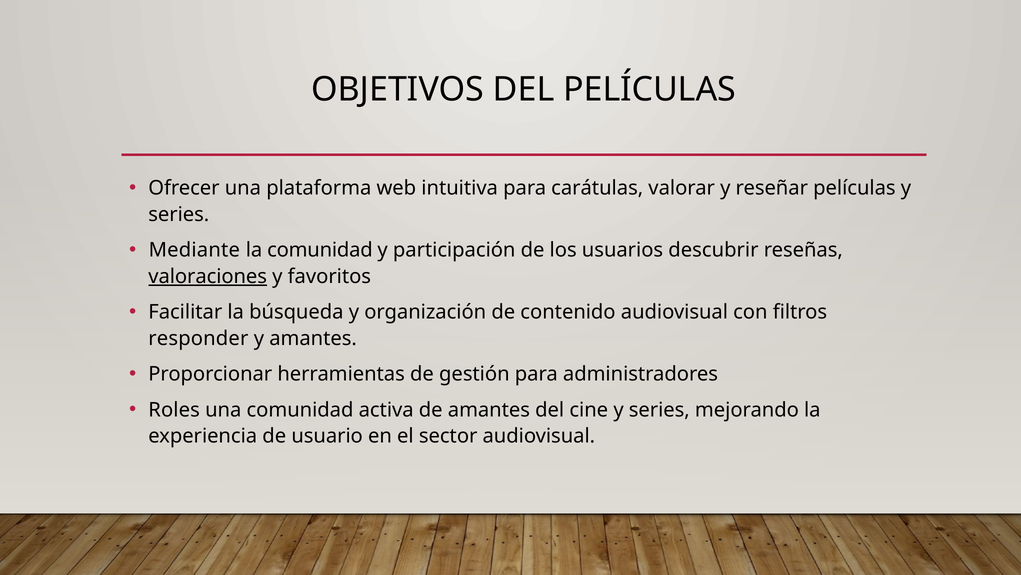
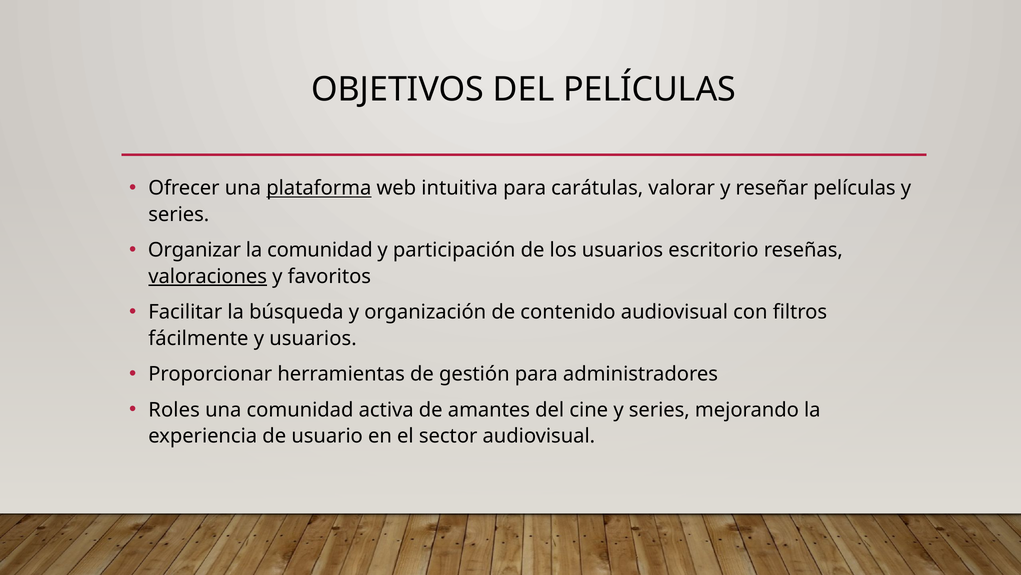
plataforma underline: none -> present
Mediante: Mediante -> Organizar
descubrir: descubrir -> escritorio
responder: responder -> fácilmente
y amantes: amantes -> usuarios
